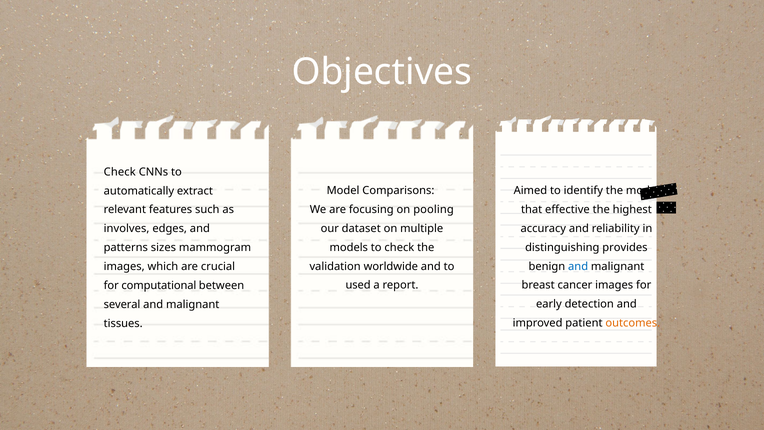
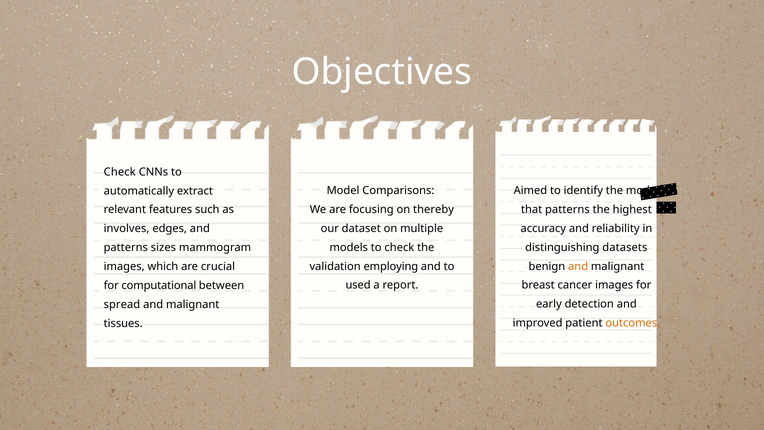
pooling: pooling -> thereby
that effective: effective -> patterns
provides: provides -> datasets
worldwide: worldwide -> employing
and at (578, 266) colour: blue -> orange
several: several -> spread
